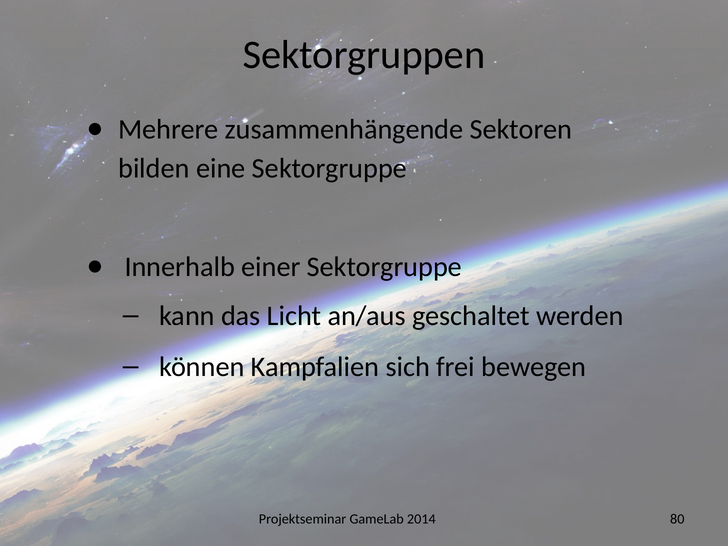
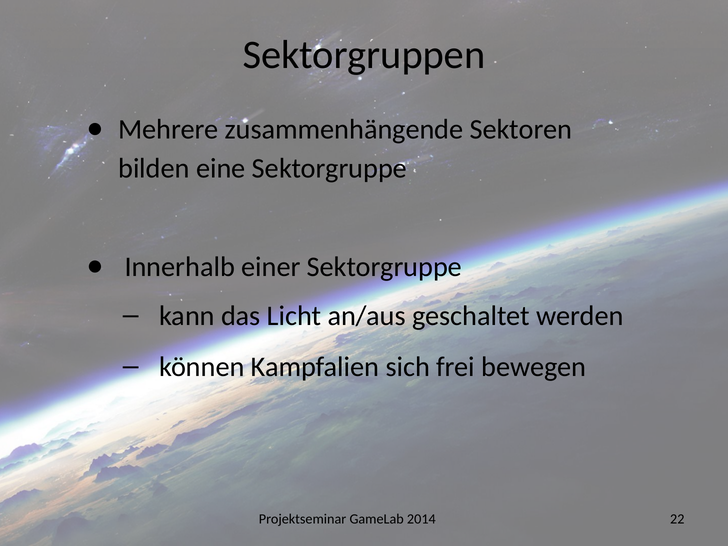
80: 80 -> 22
